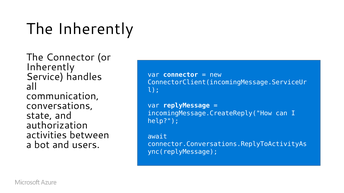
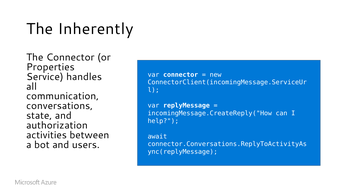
Inherently at (50, 67): Inherently -> Properties
